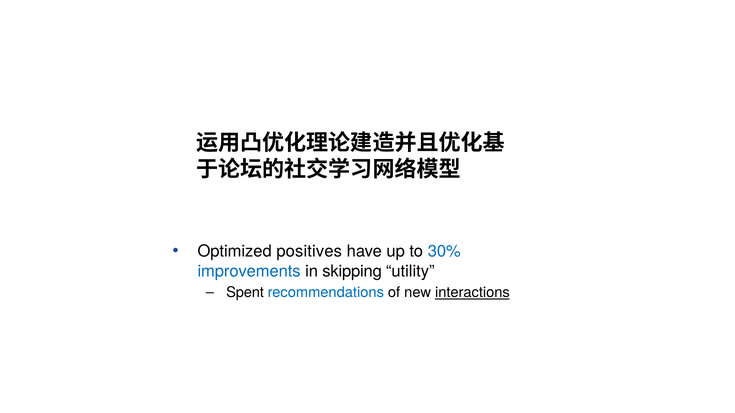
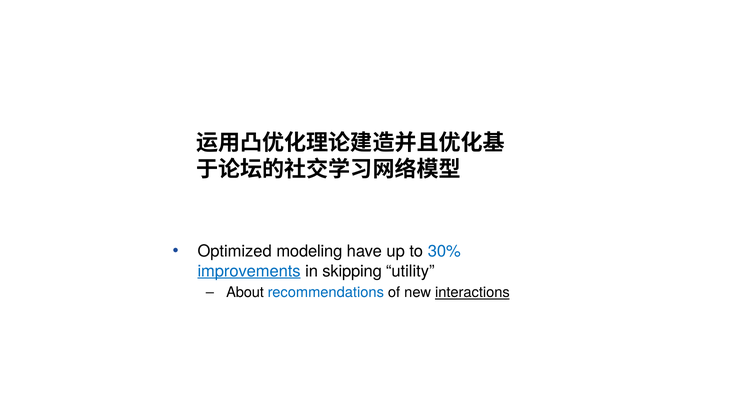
positives: positives -> modeling
improvements underline: none -> present
Spent: Spent -> About
